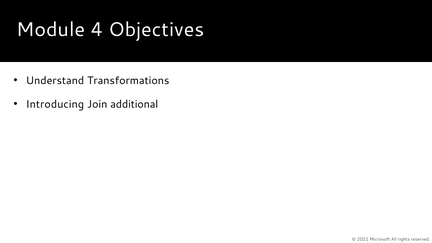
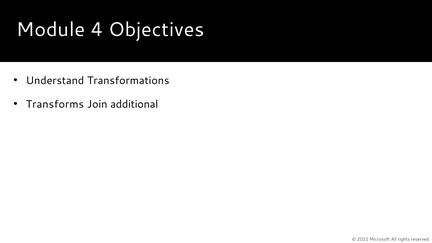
Introducing: Introducing -> Transforms
